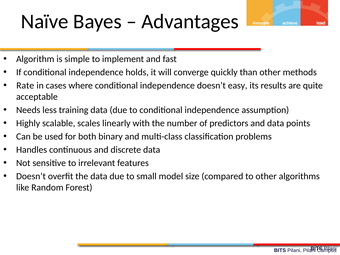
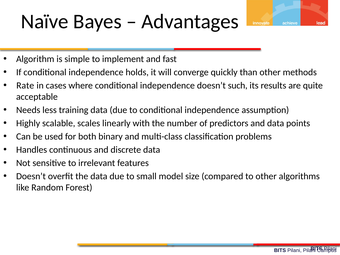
easy: easy -> such
